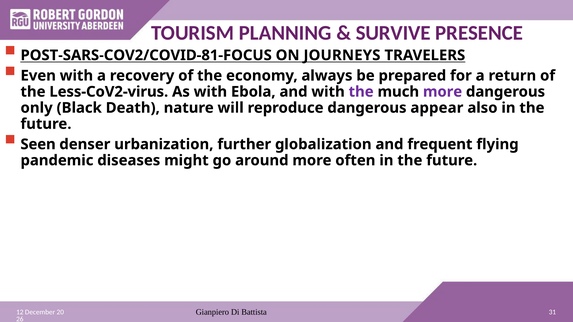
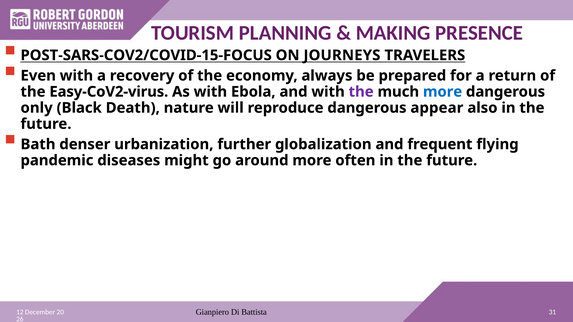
SURVIVE: SURVIVE -> MAKING
POST-SARS-COV2/COVID-81-FOCUS: POST-SARS-COV2/COVID-81-FOCUS -> POST-SARS-COV2/COVID-15-FOCUS
Less-CoV2-virus: Less-CoV2-virus -> Easy-CoV2-virus
more at (443, 92) colour: purple -> blue
Seen: Seen -> Bath
